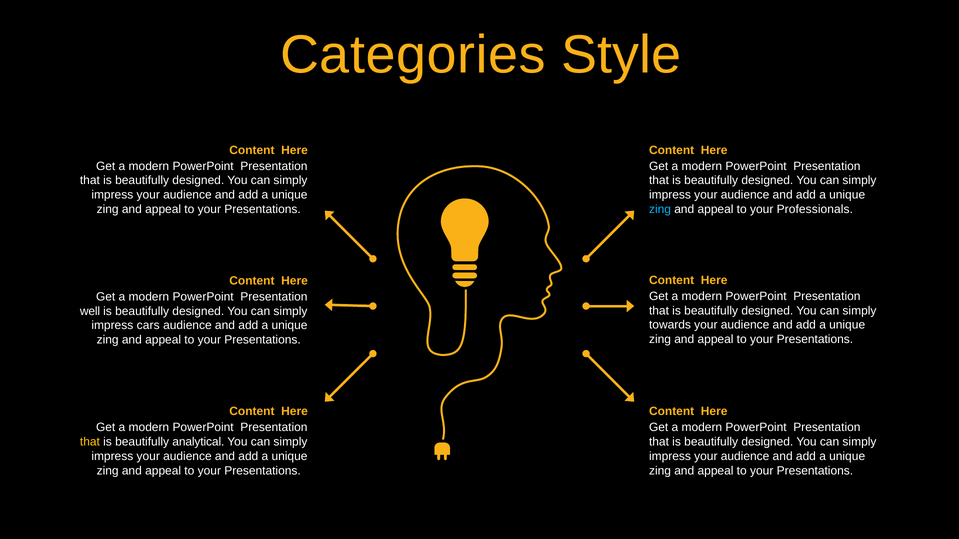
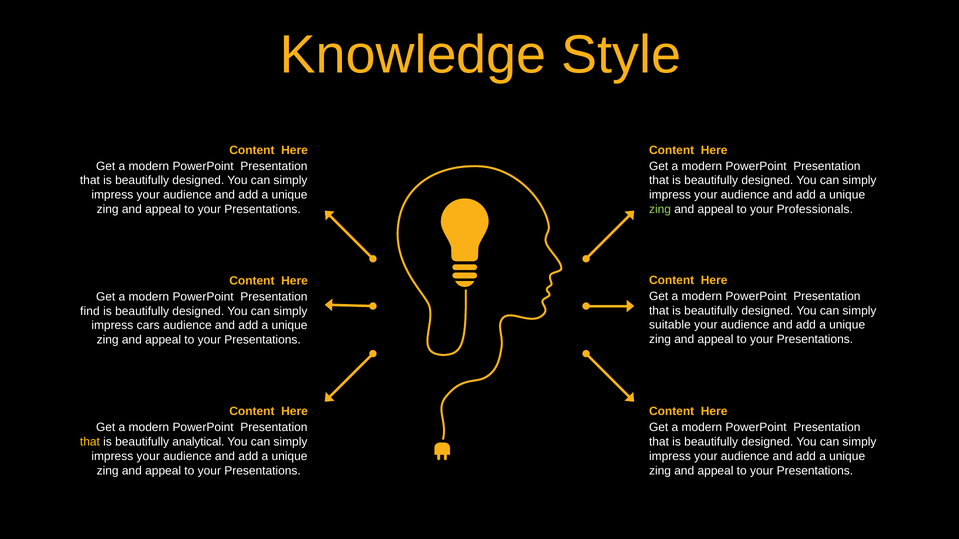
Categories: Categories -> Knowledge
zing at (660, 209) colour: light blue -> light green
well: well -> find
towards: towards -> suitable
